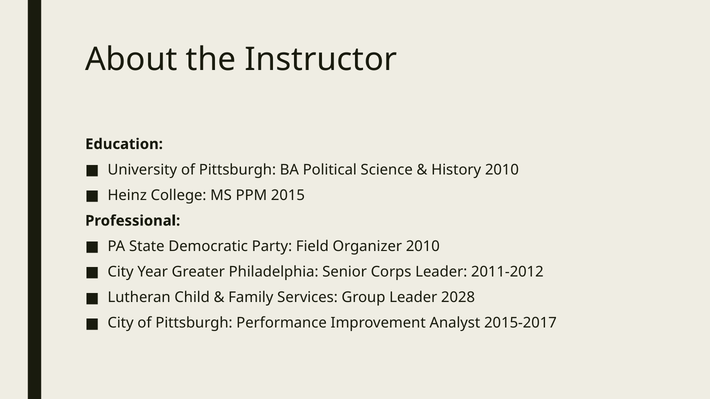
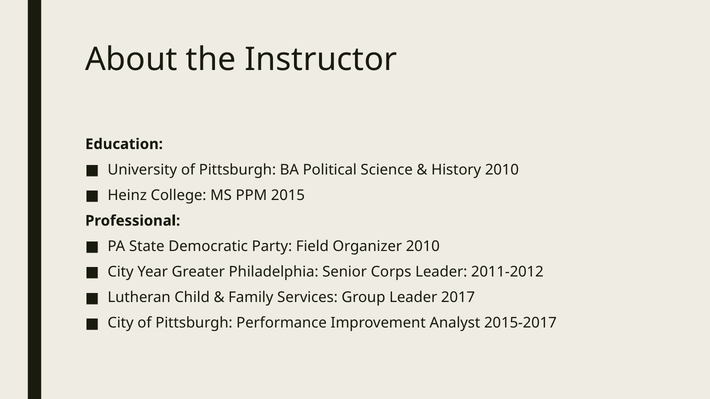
2028: 2028 -> 2017
